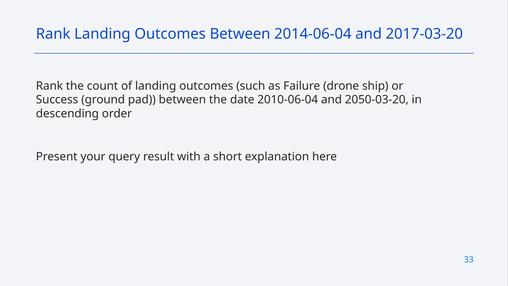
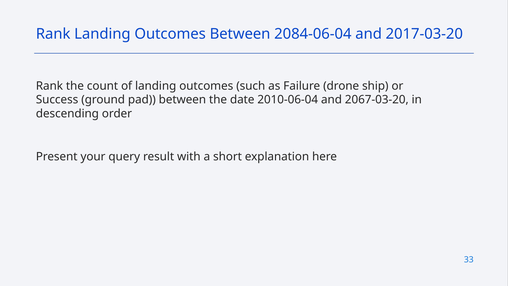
2014-06-04: 2014-06-04 -> 2084-06-04
2050-03-20: 2050-03-20 -> 2067-03-20
